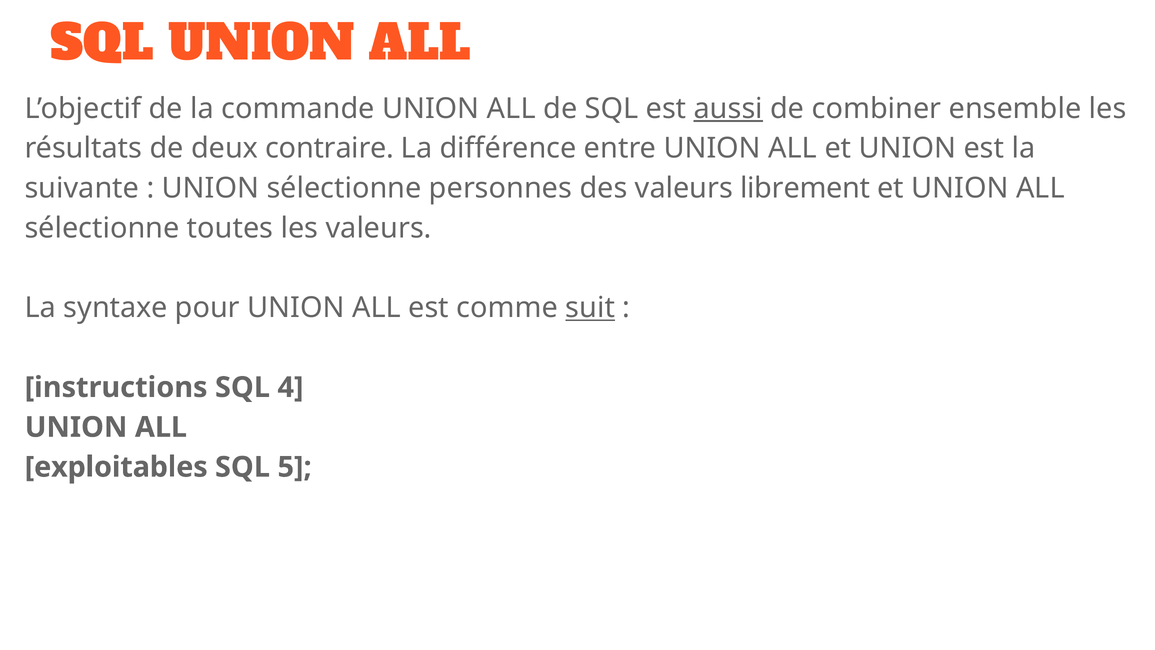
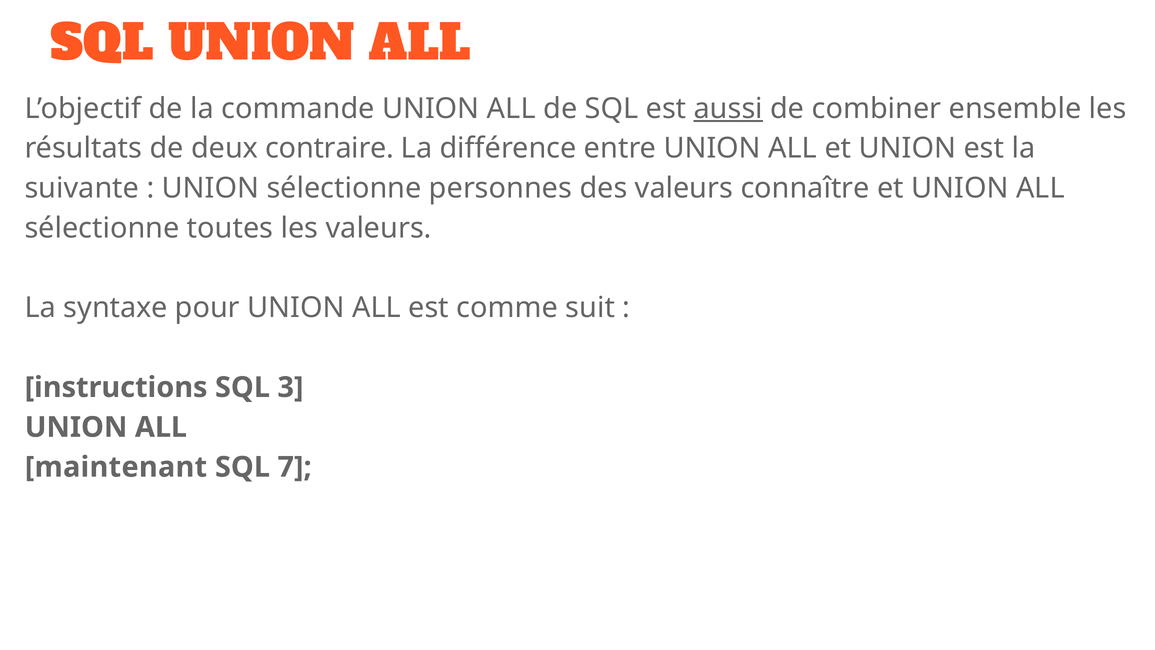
librement: librement -> connaître
suit underline: present -> none
4: 4 -> 3
exploitables: exploitables -> maintenant
5: 5 -> 7
